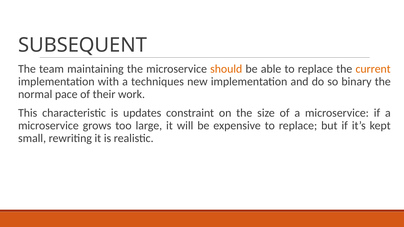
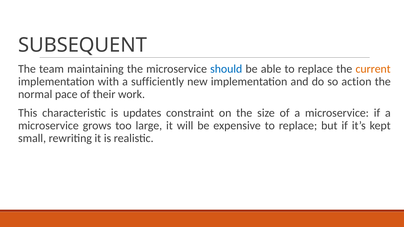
should colour: orange -> blue
techniques: techniques -> sufficiently
binary: binary -> action
